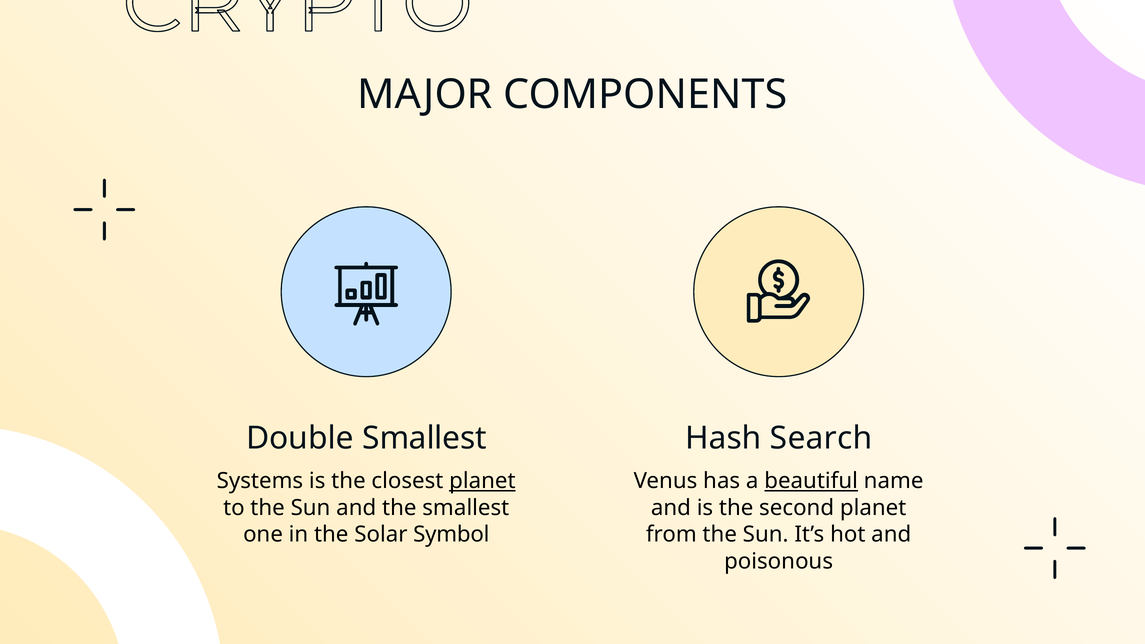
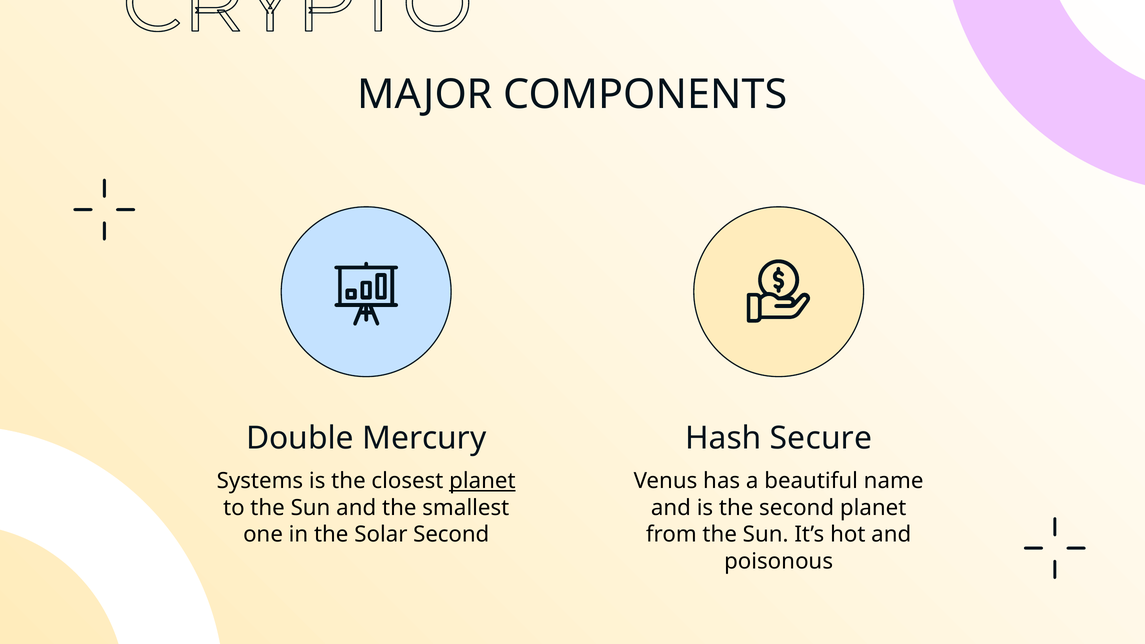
Double Smallest: Smallest -> Mercury
Search: Search -> Secure
beautiful underline: present -> none
Solar Symbol: Symbol -> Second
